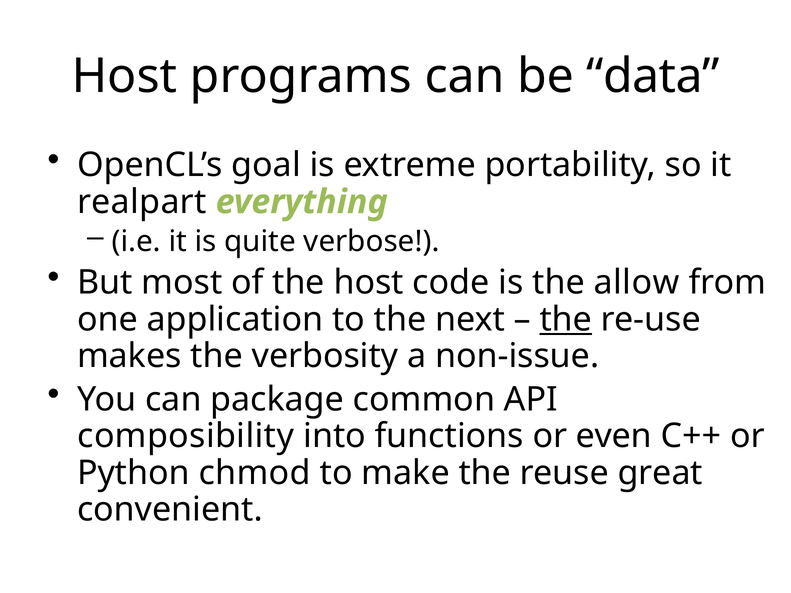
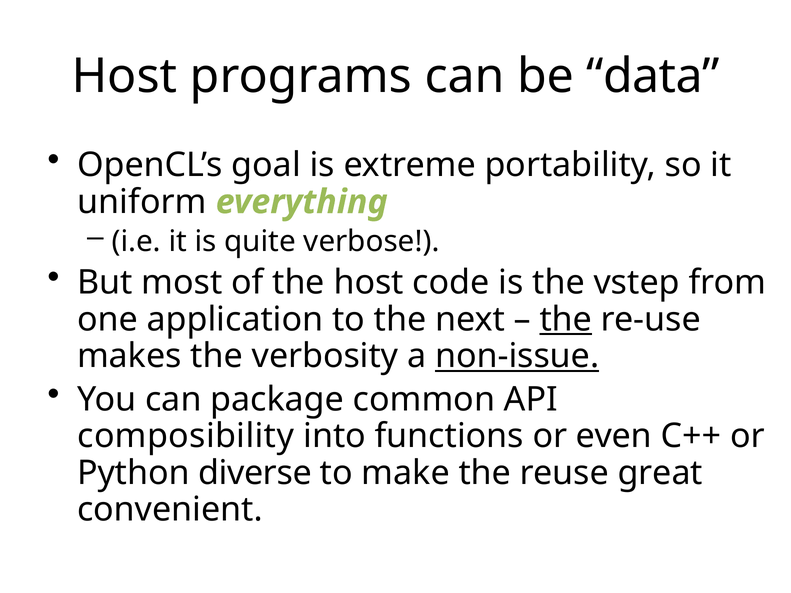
realpart: realpart -> uniform
allow: allow -> vstep
non-issue underline: none -> present
chmod: chmod -> diverse
